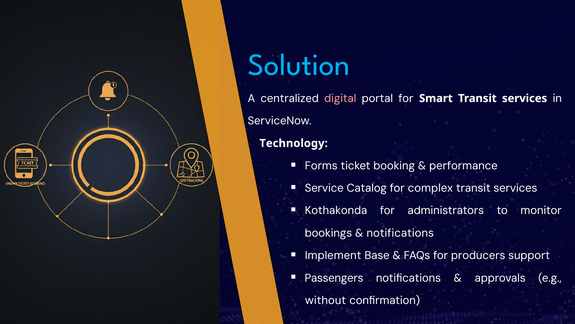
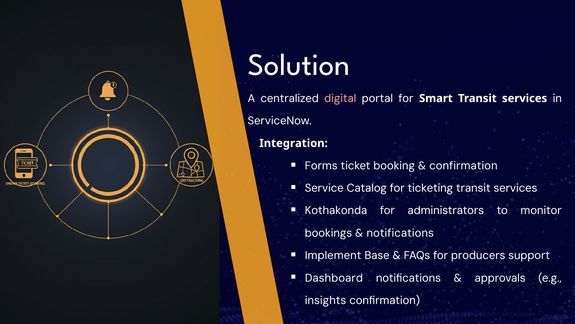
Solution colour: light blue -> white
Technology: Technology -> Integration
performance at (463, 165): performance -> confirmation
complex: complex -> ticketing
Passengers: Passengers -> Dashboard
without: without -> insights
